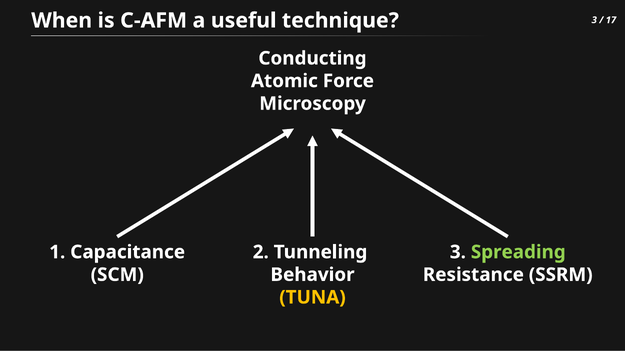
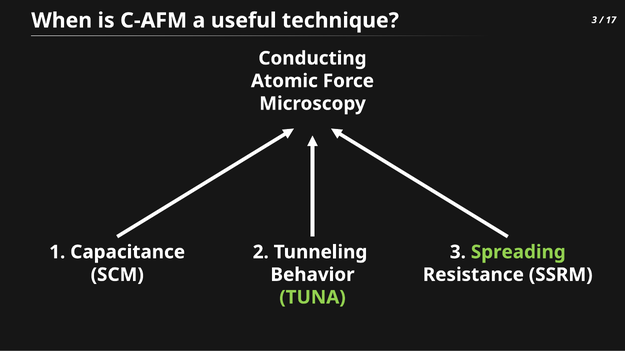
TUNA colour: yellow -> light green
